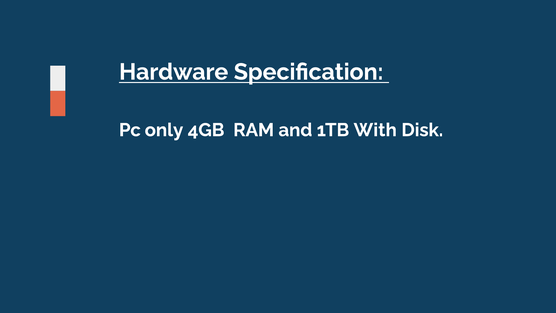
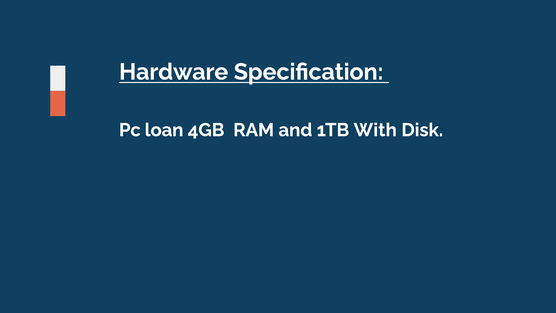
only: only -> loan
